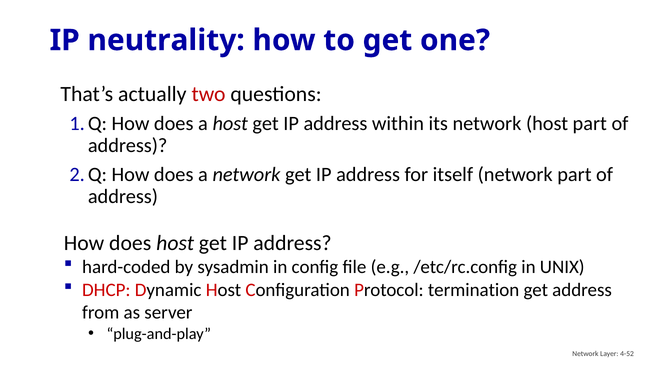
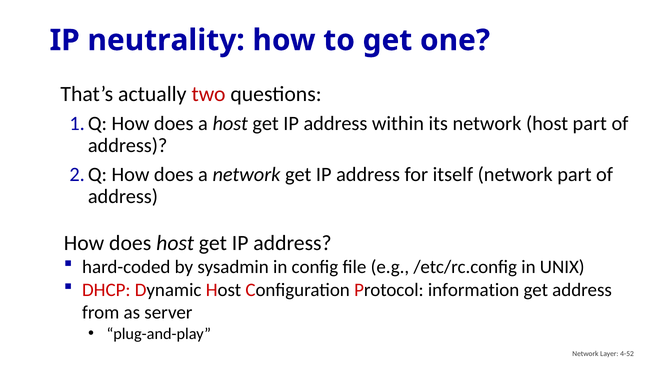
termination: termination -> information
